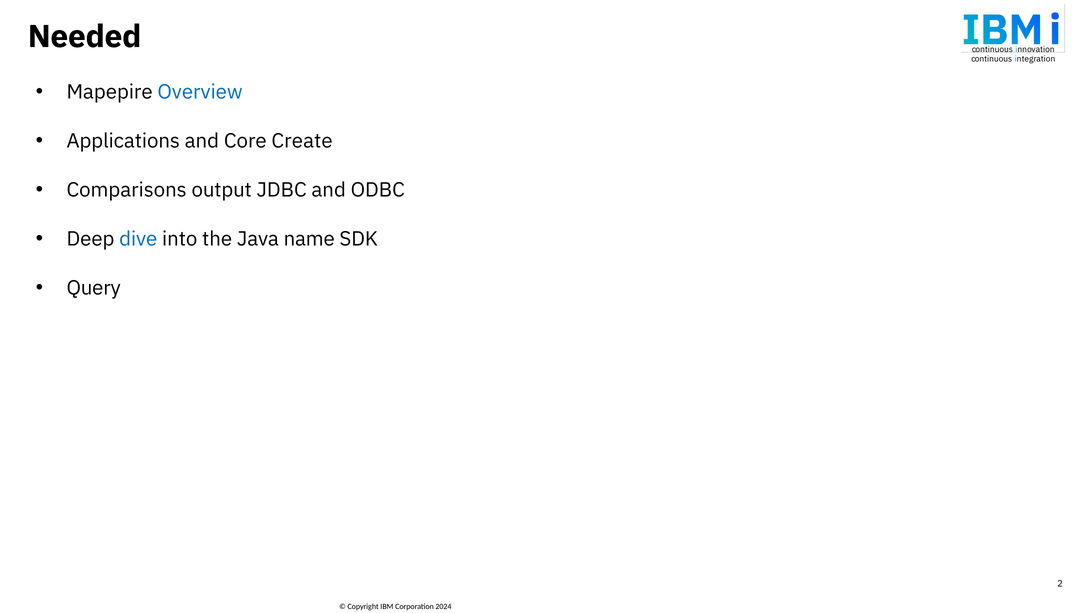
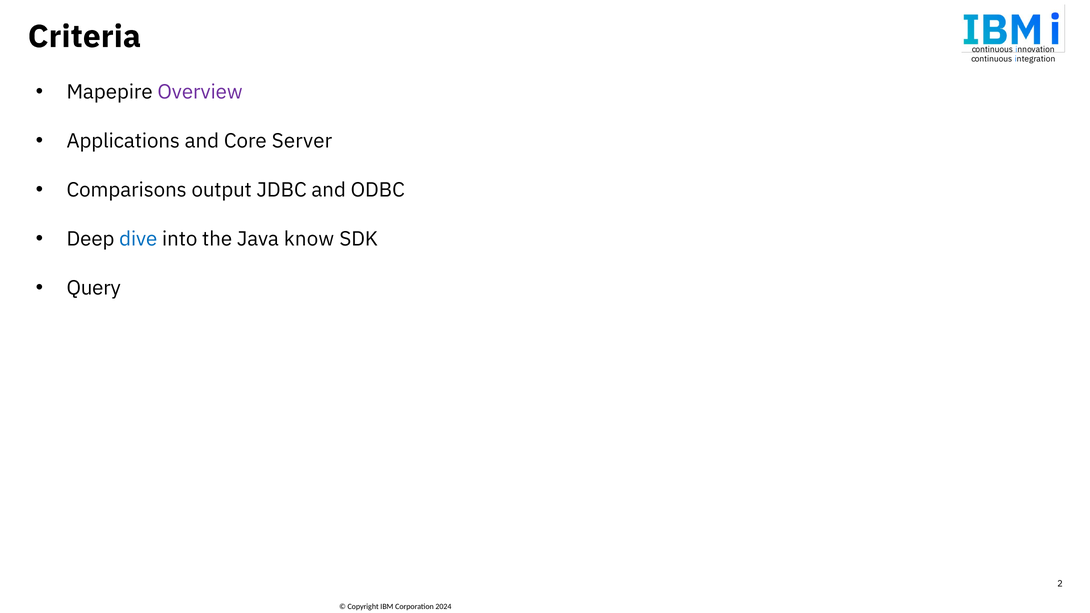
Needed: Needed -> Criteria
Overview colour: blue -> purple
Create: Create -> Server
name: name -> know
